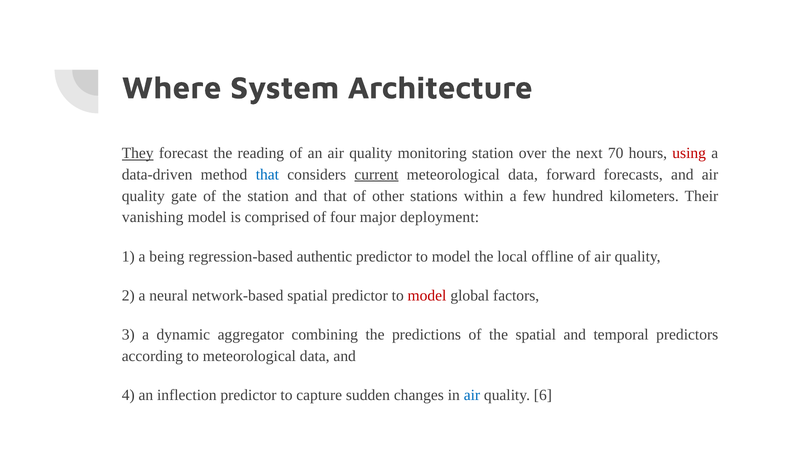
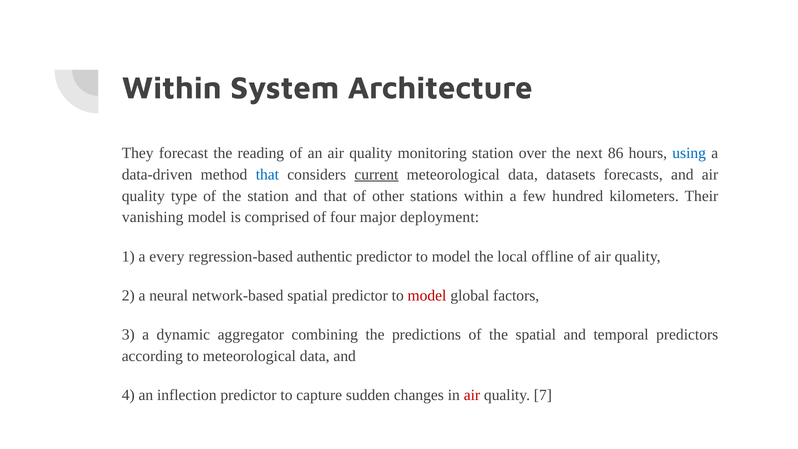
Where at (172, 88): Where -> Within
They underline: present -> none
70: 70 -> 86
using colour: red -> blue
forward: forward -> datasets
gate: gate -> type
being: being -> every
air at (472, 395) colour: blue -> red
6: 6 -> 7
